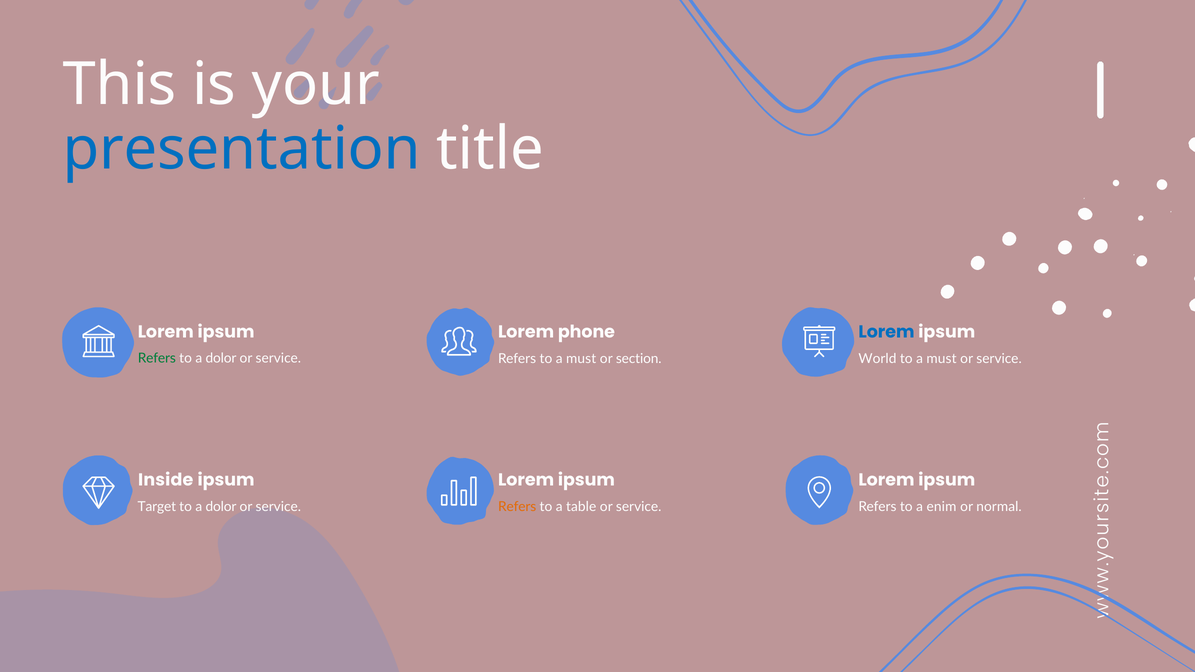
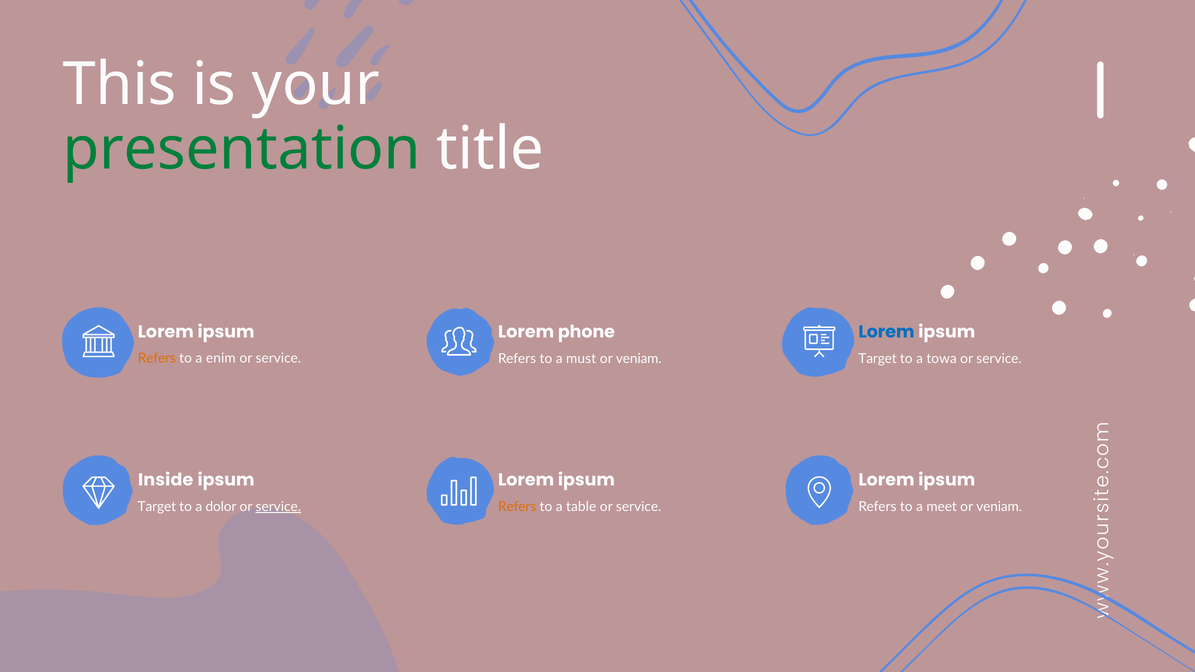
presentation colour: blue -> green
Refers at (157, 358) colour: green -> orange
dolor at (221, 358): dolor -> enim
section at (639, 359): section -> veniam
World at (877, 359): World -> Target
must at (942, 359): must -> towa
service at (278, 507) underline: none -> present
enim: enim -> meet
normal at (999, 507): normal -> veniam
